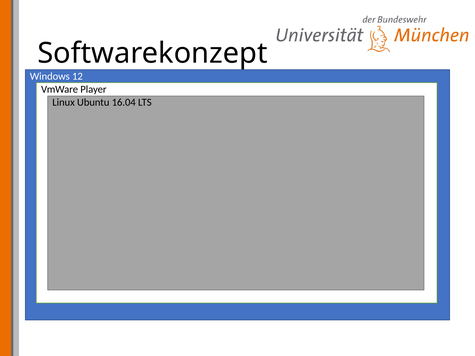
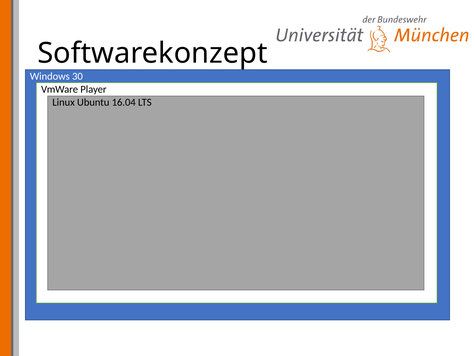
12: 12 -> 30
